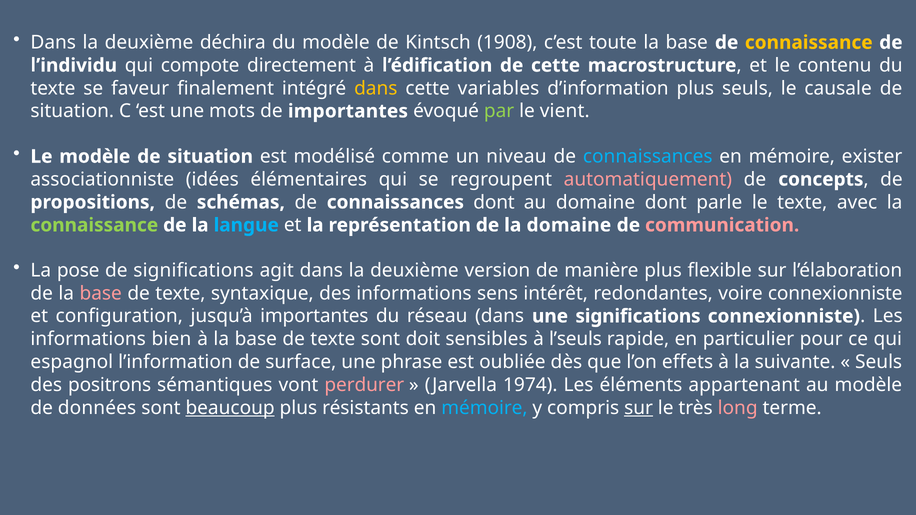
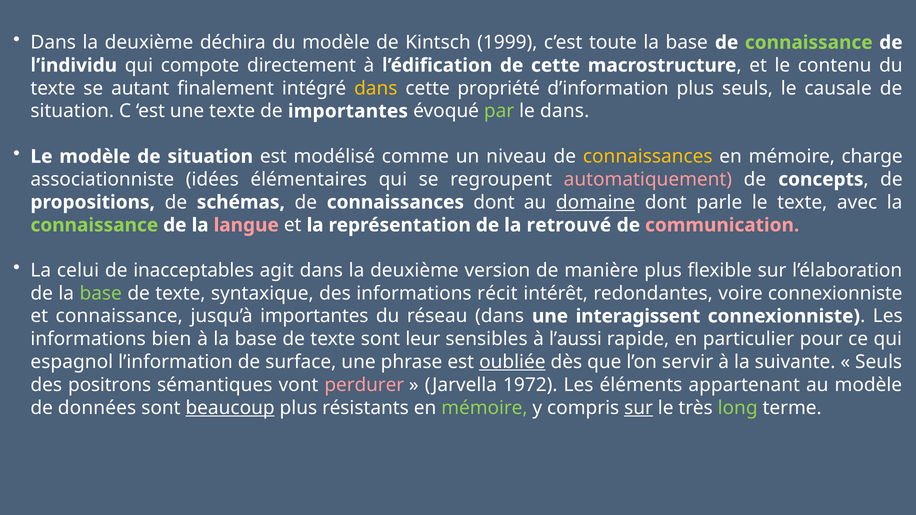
1908: 1908 -> 1999
connaissance at (809, 43) colour: yellow -> light green
faveur: faveur -> autant
variables: variables -> propriété
une mots: mots -> texte
le vient: vient -> dans
connaissances at (648, 157) colour: light blue -> yellow
exister: exister -> charge
domaine at (596, 202) underline: none -> present
langue colour: light blue -> pink
la domaine: domaine -> retrouvé
pose: pose -> celui
de significations: significations -> inacceptables
base at (101, 293) colour: pink -> light green
sens: sens -> récit
et configuration: configuration -> connaissance
une significations: significations -> interagissent
doit: doit -> leur
l’seuls: l’seuls -> l’aussi
oubliée underline: none -> present
effets: effets -> servir
1974: 1974 -> 1972
mémoire at (484, 408) colour: light blue -> light green
long colour: pink -> light green
